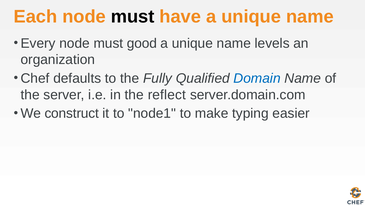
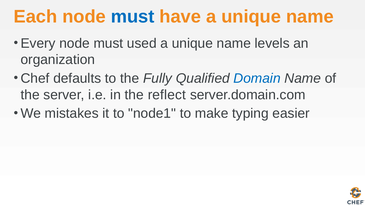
must at (133, 17) colour: black -> blue
good: good -> used
construct: construct -> mistakes
